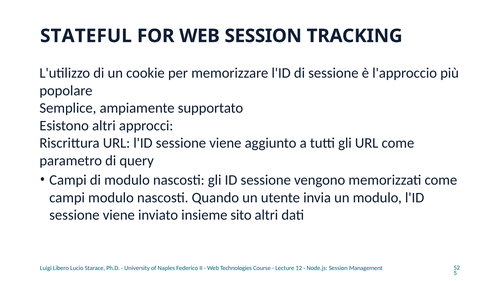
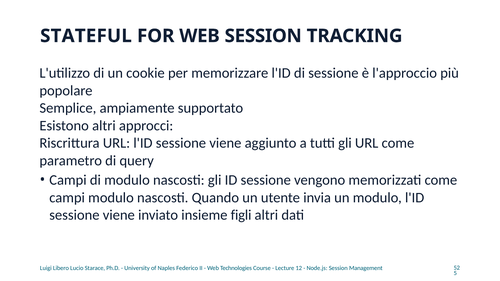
sito: sito -> figli
